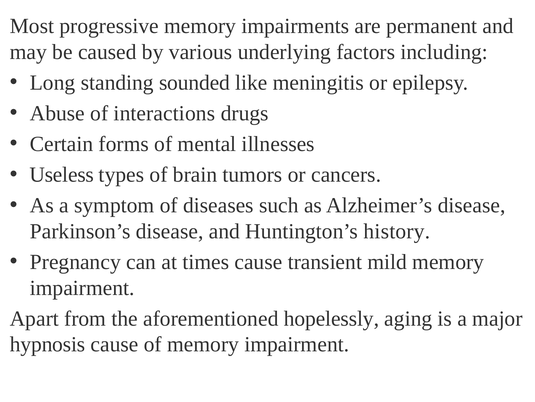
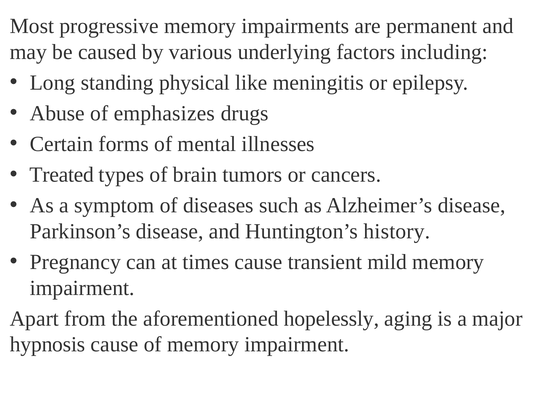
sounded: sounded -> physical
interactions: interactions -> emphasizes
Useless: Useless -> Treated
